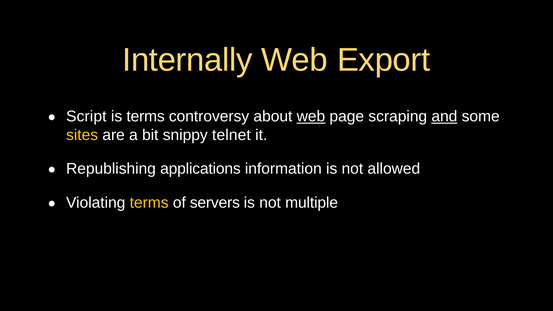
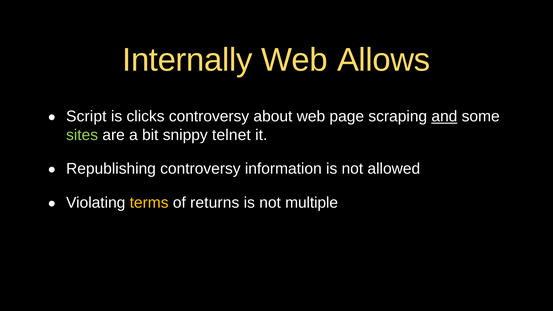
Export: Export -> Allows
is terms: terms -> clicks
web at (311, 116) underline: present -> none
sites colour: yellow -> light green
Republishing applications: applications -> controversy
servers: servers -> returns
